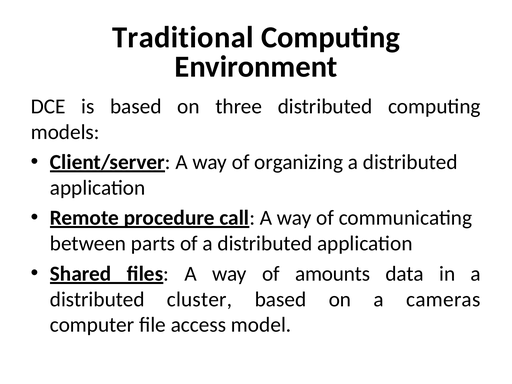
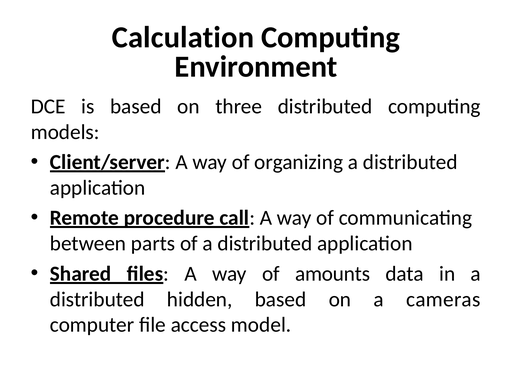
Traditional: Traditional -> Calculation
cluster: cluster -> hidden
